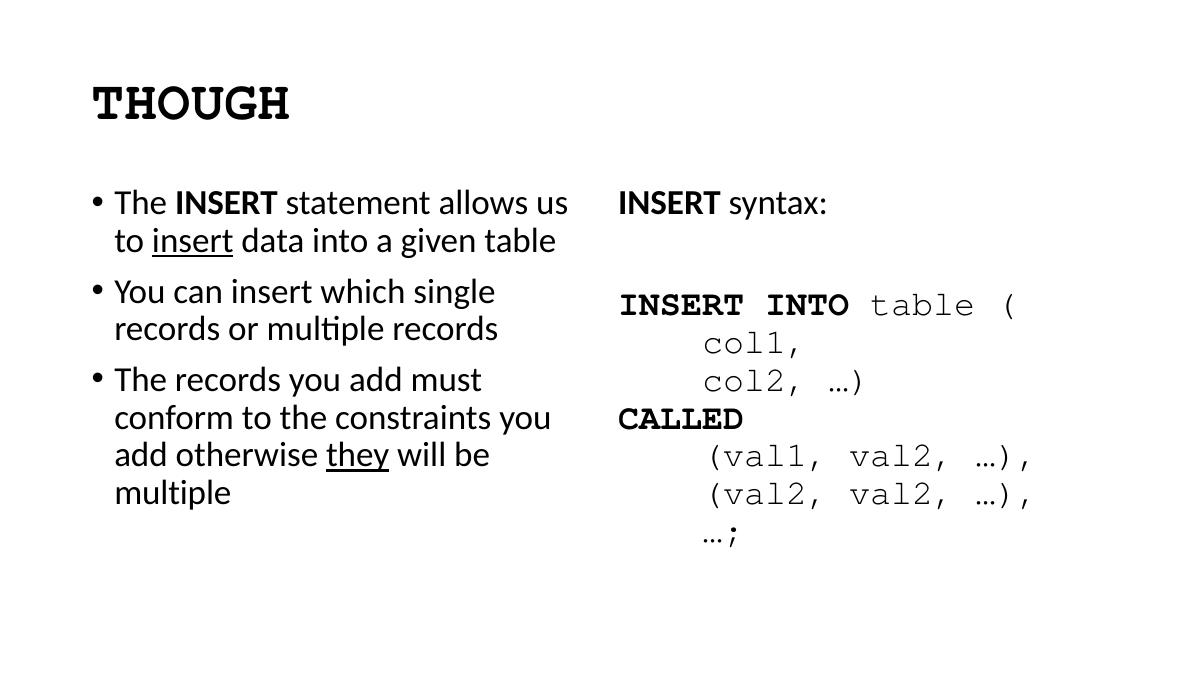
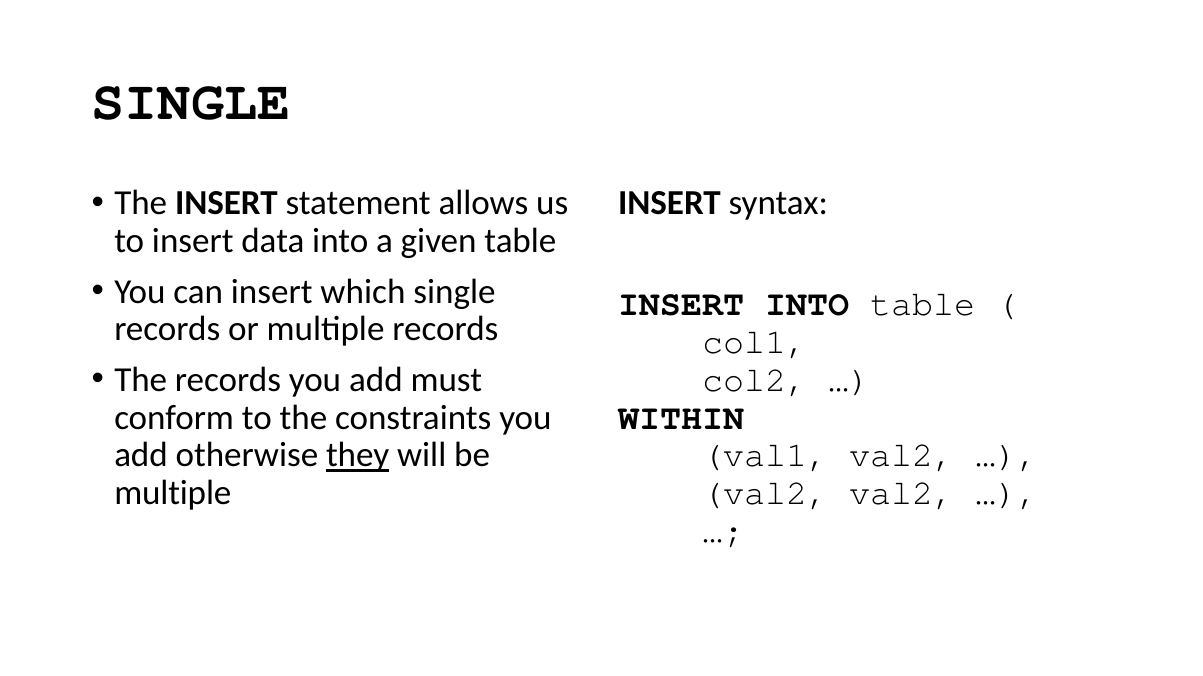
THOUGH at (191, 101): THOUGH -> SINGLE
insert at (193, 241) underline: present -> none
CALLED: CALLED -> WITHIN
